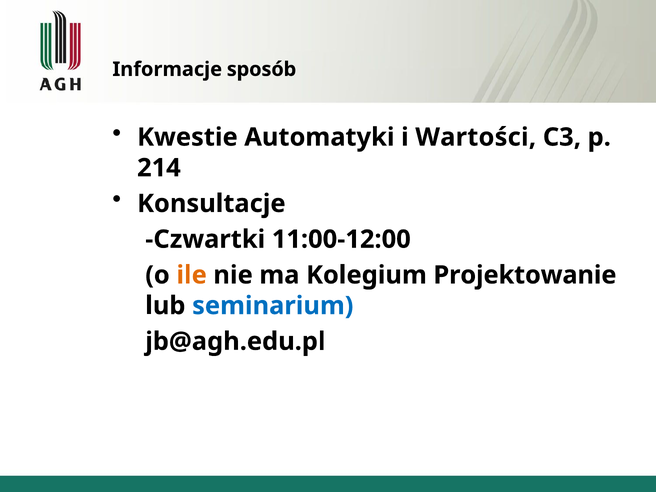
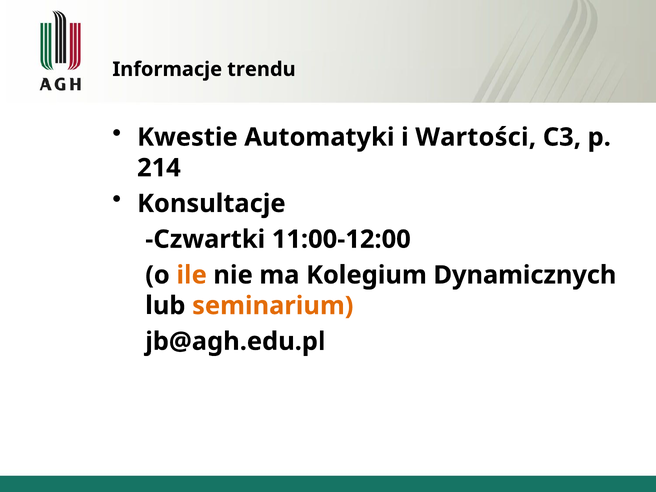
sposób: sposób -> trendu
Projektowanie: Projektowanie -> Dynamicznych
seminarium colour: blue -> orange
